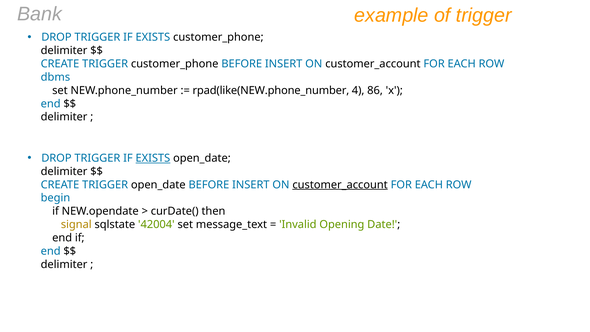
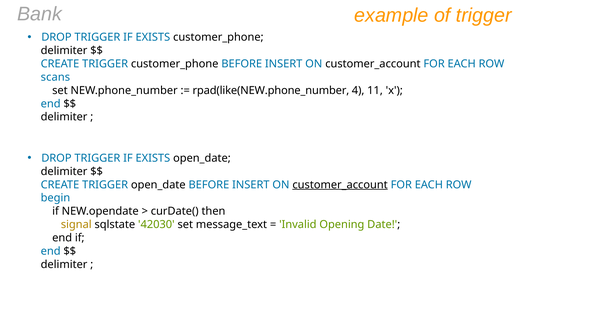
dbms: dbms -> scans
86: 86 -> 11
EXISTS at (153, 158) underline: present -> none
42004: 42004 -> 42030
